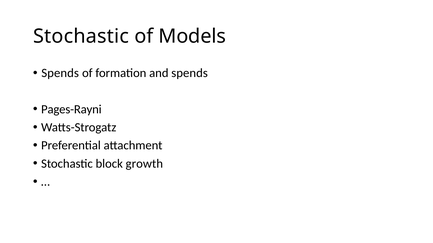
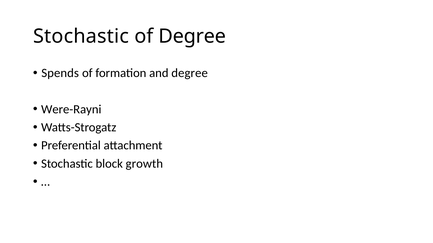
of Models: Models -> Degree
and spends: spends -> degree
Pages-Rayni: Pages-Rayni -> Were-Rayni
